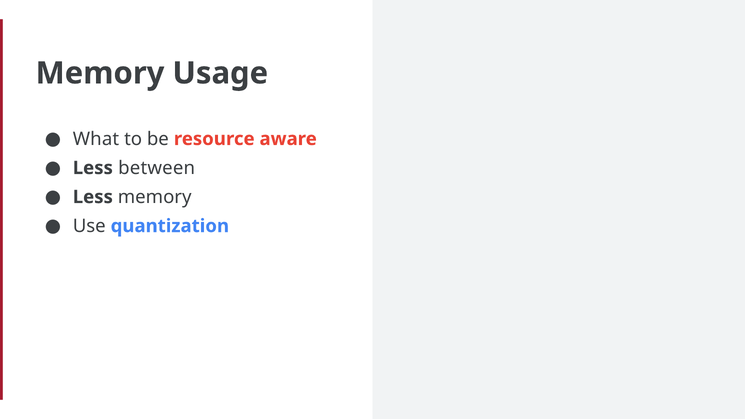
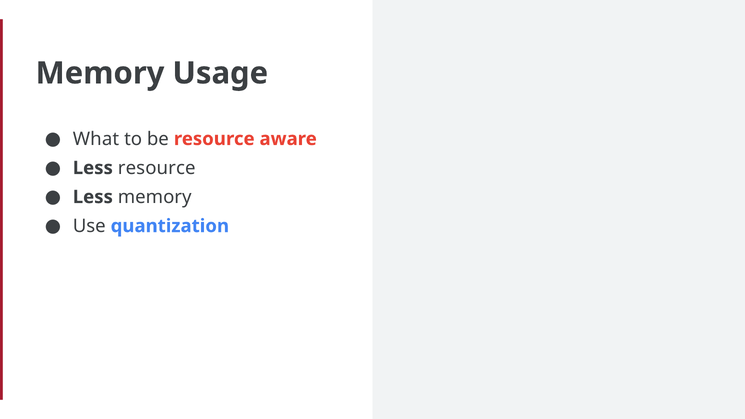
Less between: between -> resource
